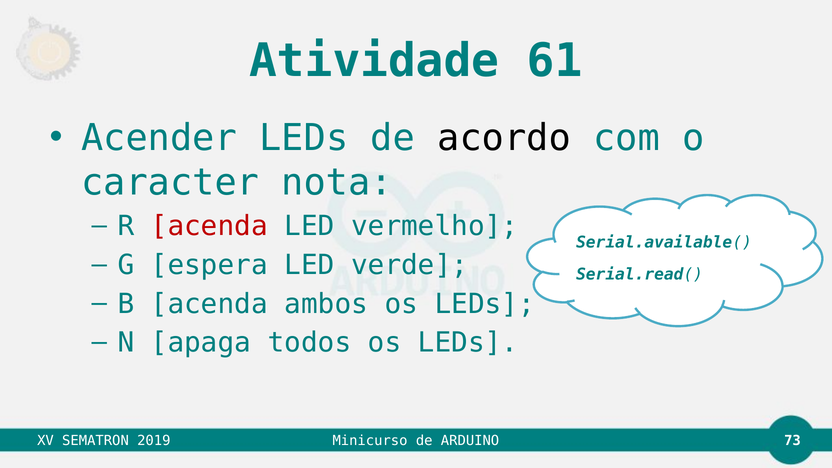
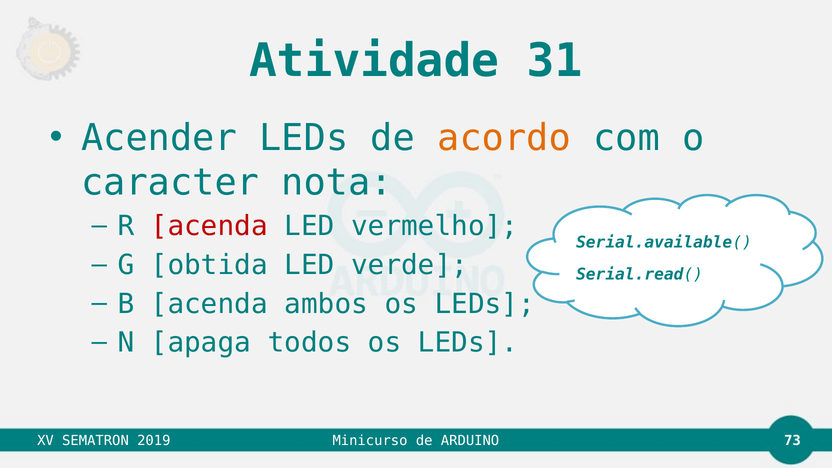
61: 61 -> 31
acordo colour: black -> orange
espera: espera -> obtida
